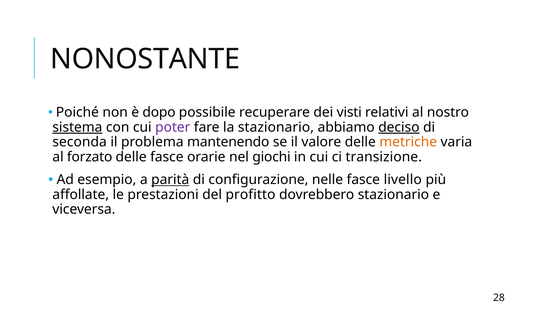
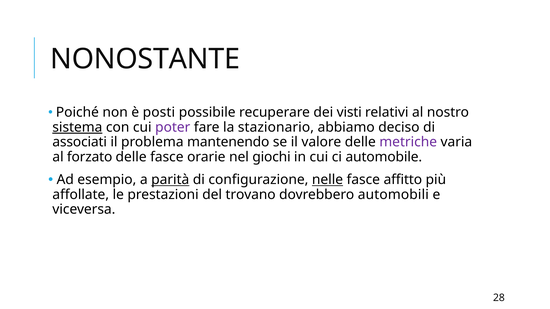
dopo: dopo -> posti
deciso underline: present -> none
seconda: seconda -> associati
metriche colour: orange -> purple
transizione: transizione -> automobile
nelle underline: none -> present
livello: livello -> affitto
profitto: profitto -> trovano
dovrebbero stazionario: stazionario -> automobili
